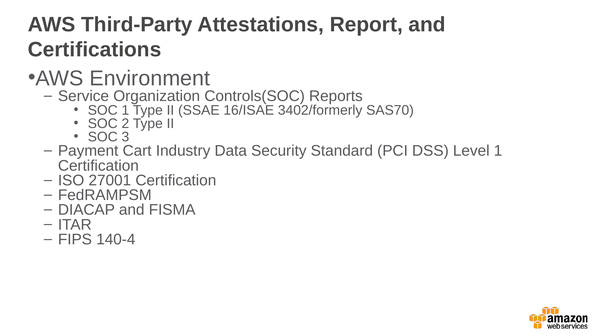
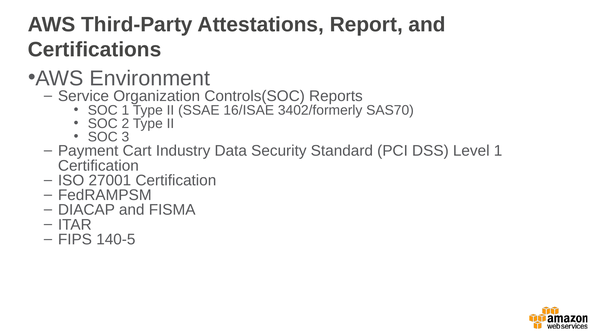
140-4: 140-4 -> 140-5
